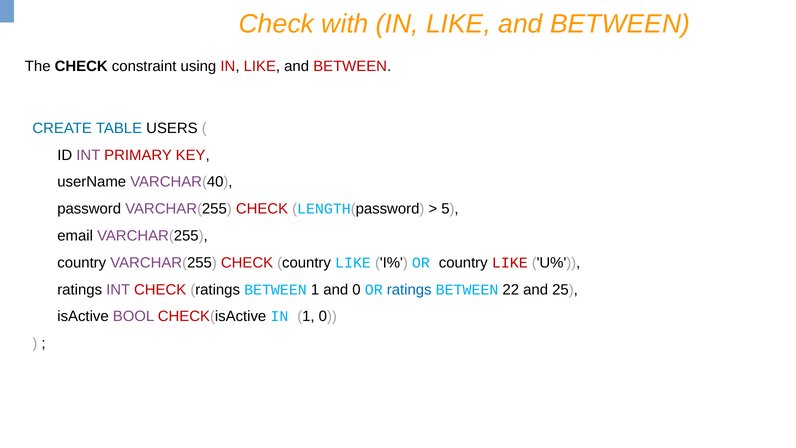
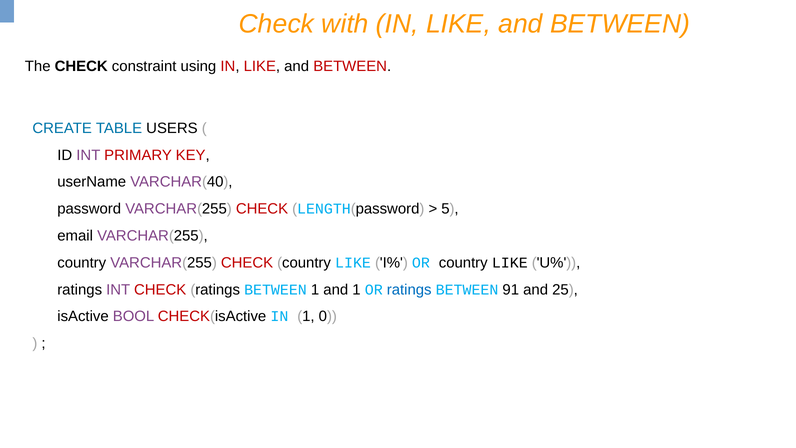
LIKE at (510, 263) colour: red -> black
and 0: 0 -> 1
22: 22 -> 91
